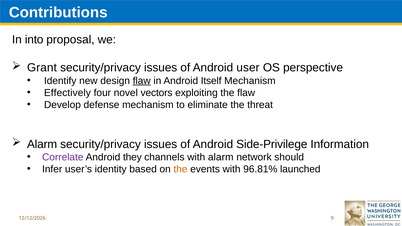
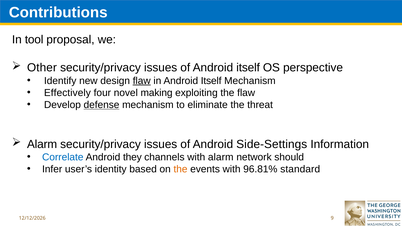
into: into -> tool
Grant: Grant -> Other
of Android user: user -> itself
vectors: vectors -> making
defense underline: none -> present
Side-Privilege: Side-Privilege -> Side-Settings
Correlate colour: purple -> blue
launched: launched -> standard
